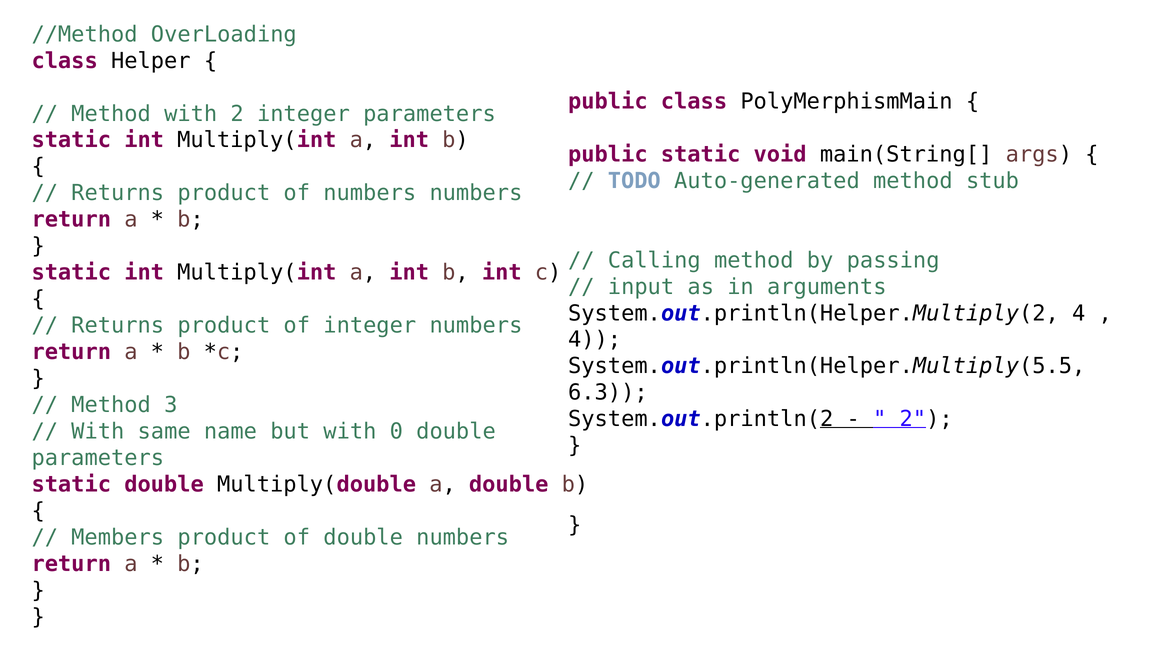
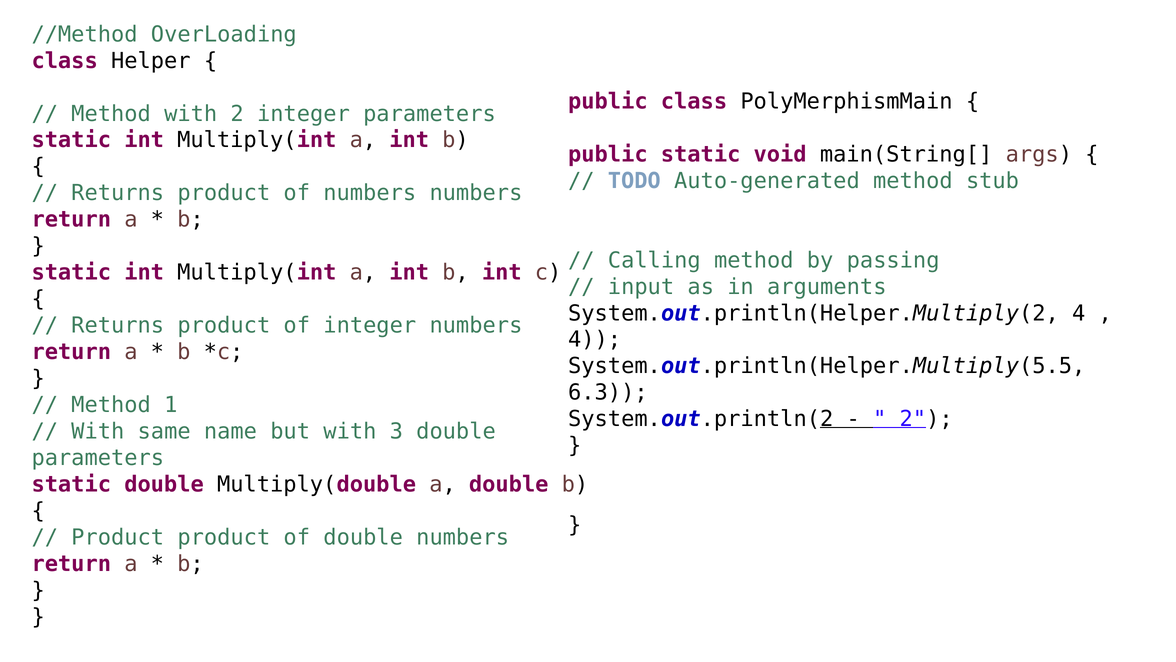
3: 3 -> 1
0: 0 -> 3
Members at (118, 537): Members -> Product
